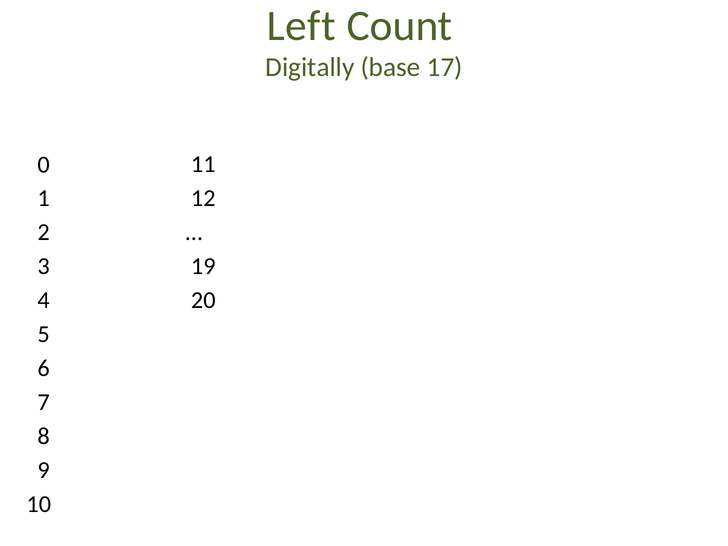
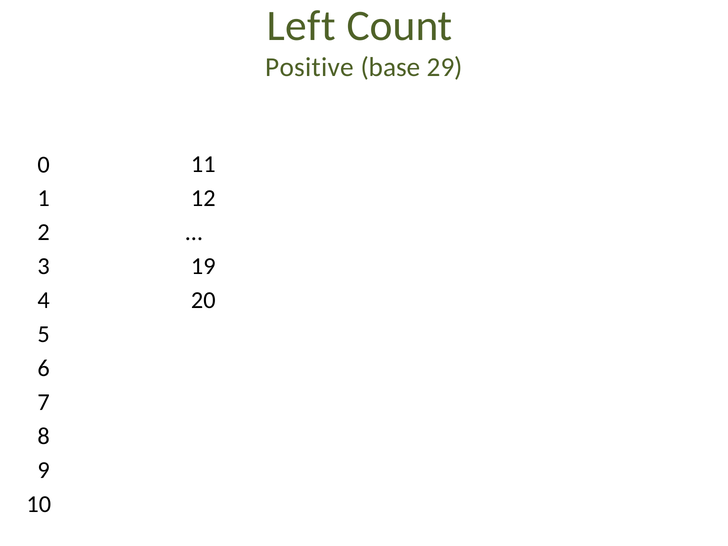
Digitally: Digitally -> Positive
17: 17 -> 29
